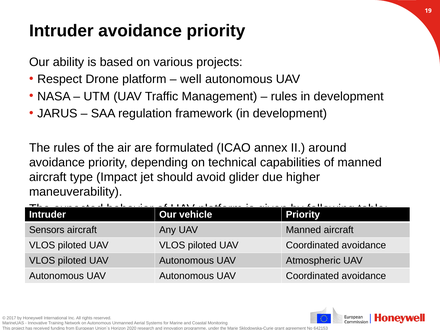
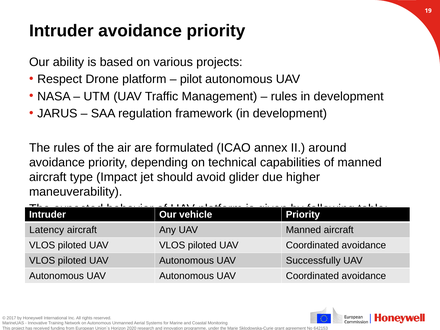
well: well -> pilot
Sensors: Sensors -> Latency
Atmospheric: Atmospheric -> Successfully
